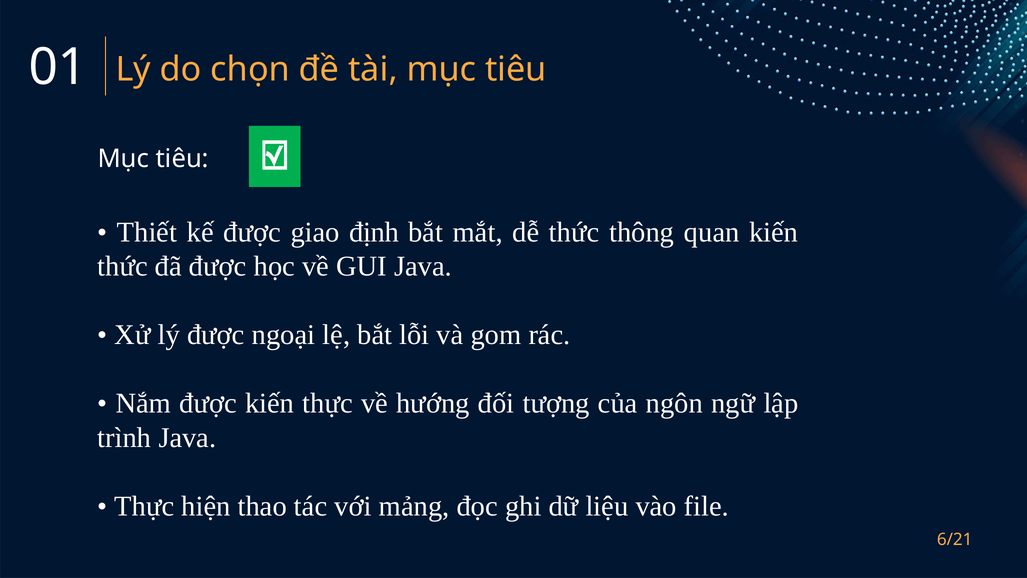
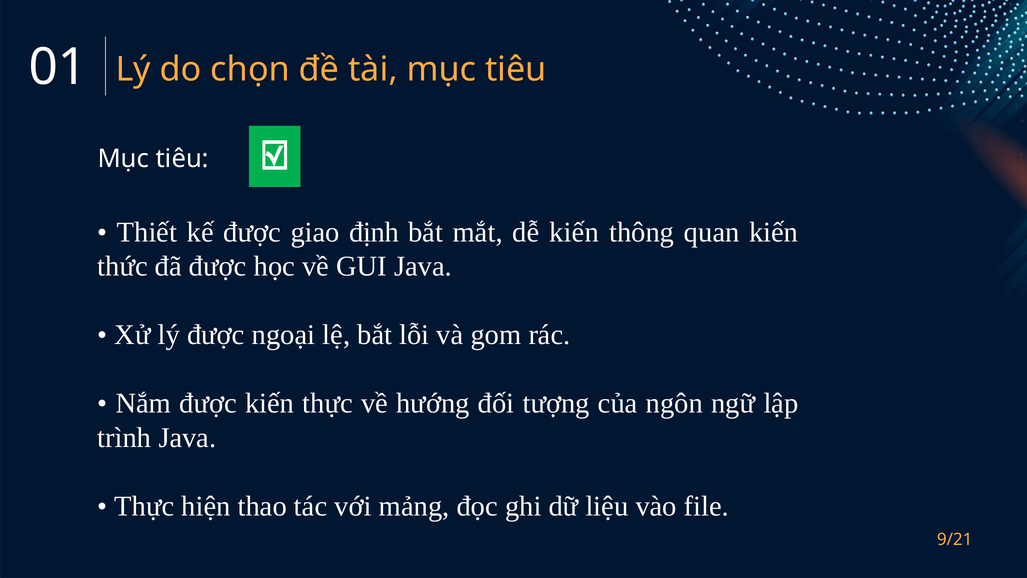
dễ thức: thức -> kiến
6/21: 6/21 -> 9/21
